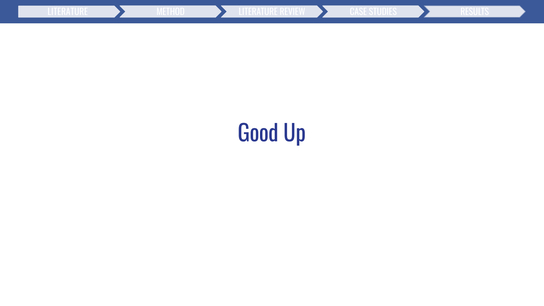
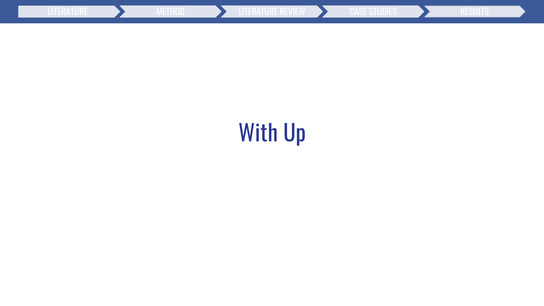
Good: Good -> With
